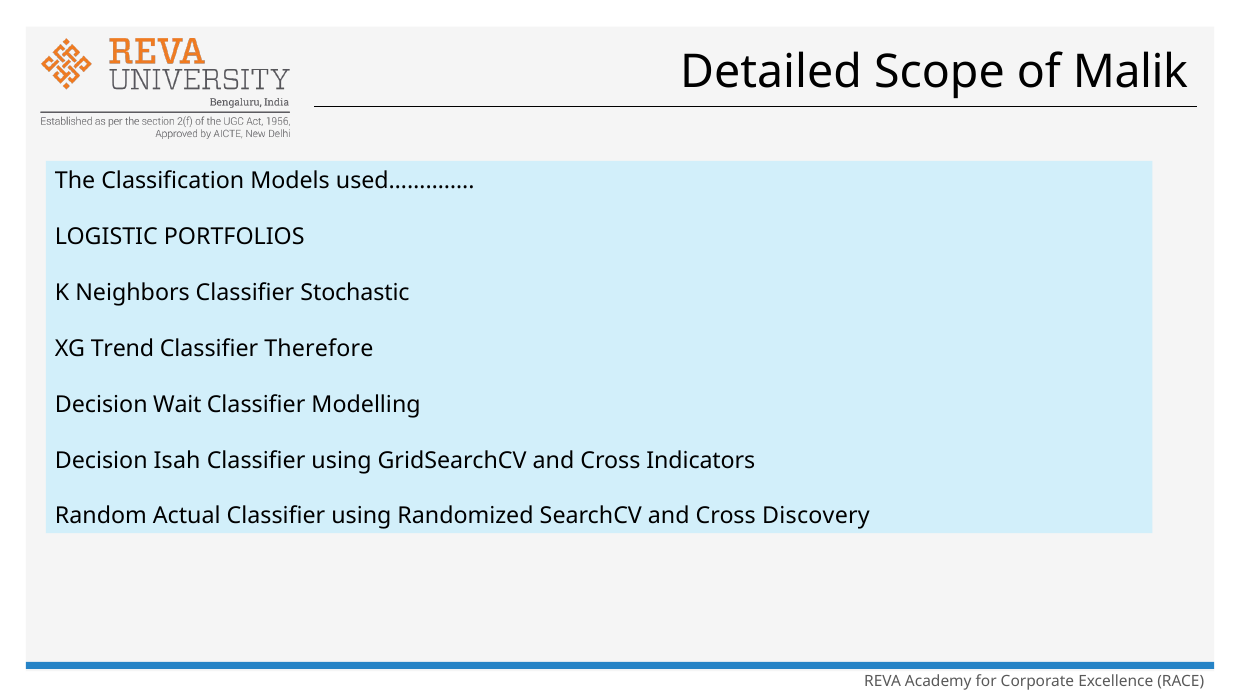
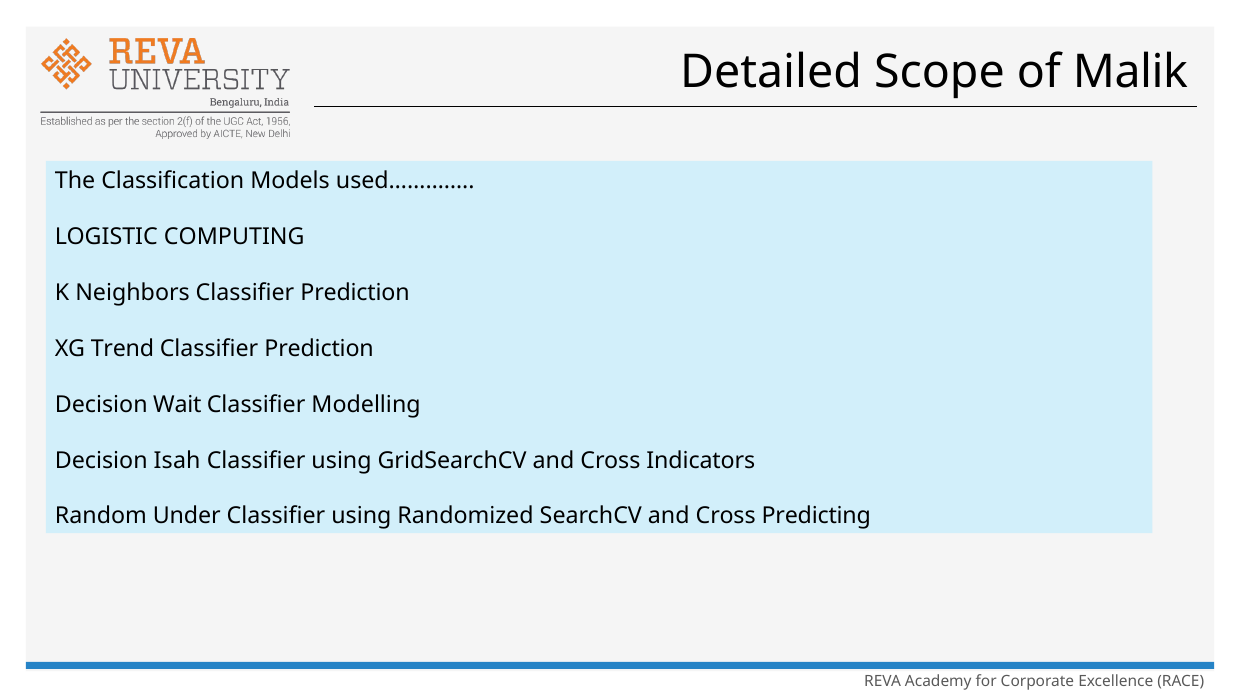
PORTFOLIOS: PORTFOLIOS -> COMPUTING
Neighbors Classifier Stochastic: Stochastic -> Prediction
Therefore at (319, 348): Therefore -> Prediction
Actual: Actual -> Under
Discovery: Discovery -> Predicting
